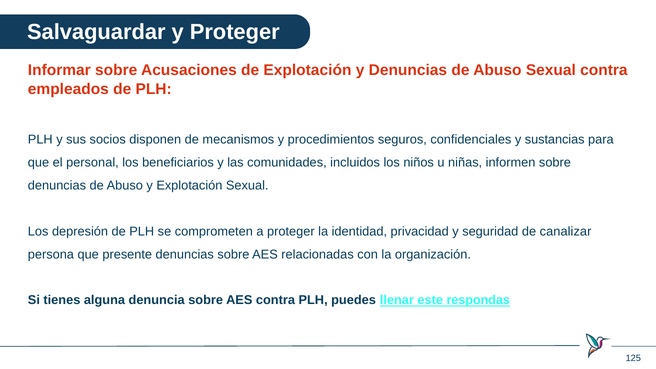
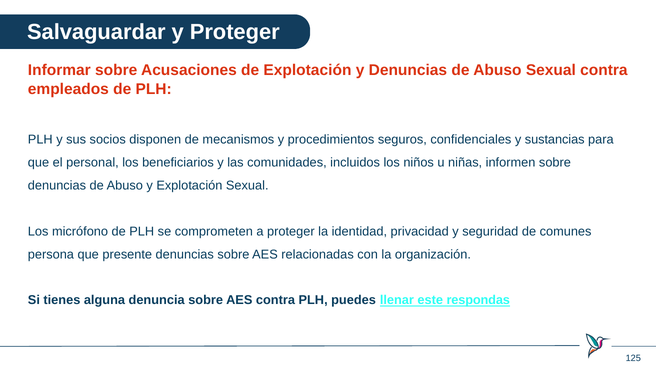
depresión: depresión -> micrófono
canalizar: canalizar -> comunes
